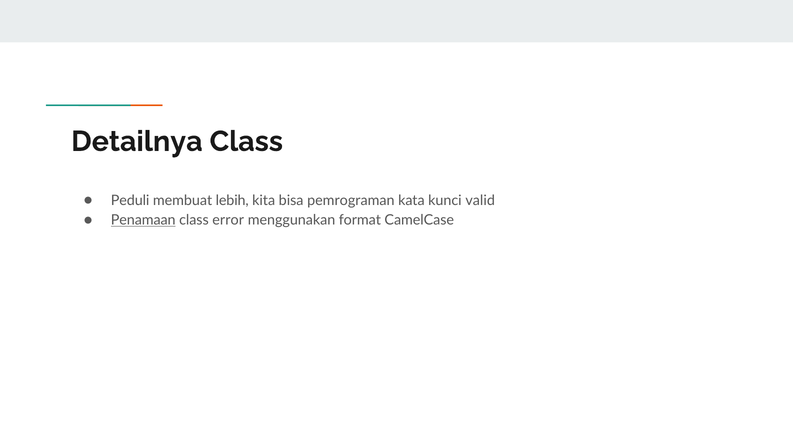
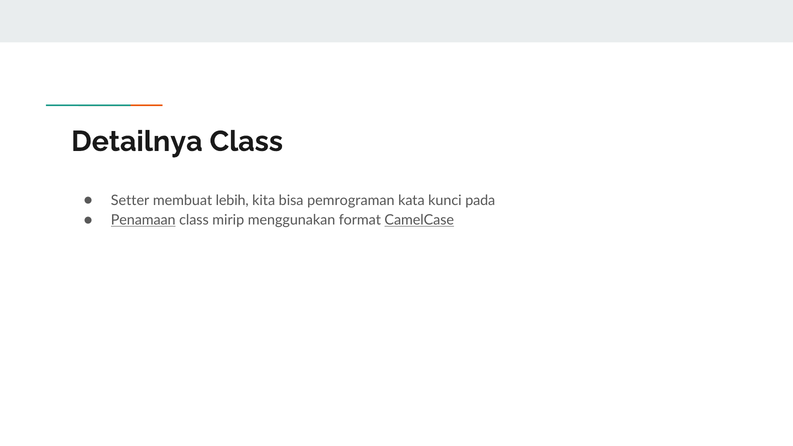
Peduli: Peduli -> Setter
valid: valid -> pada
error: error -> mirip
CamelCase underline: none -> present
